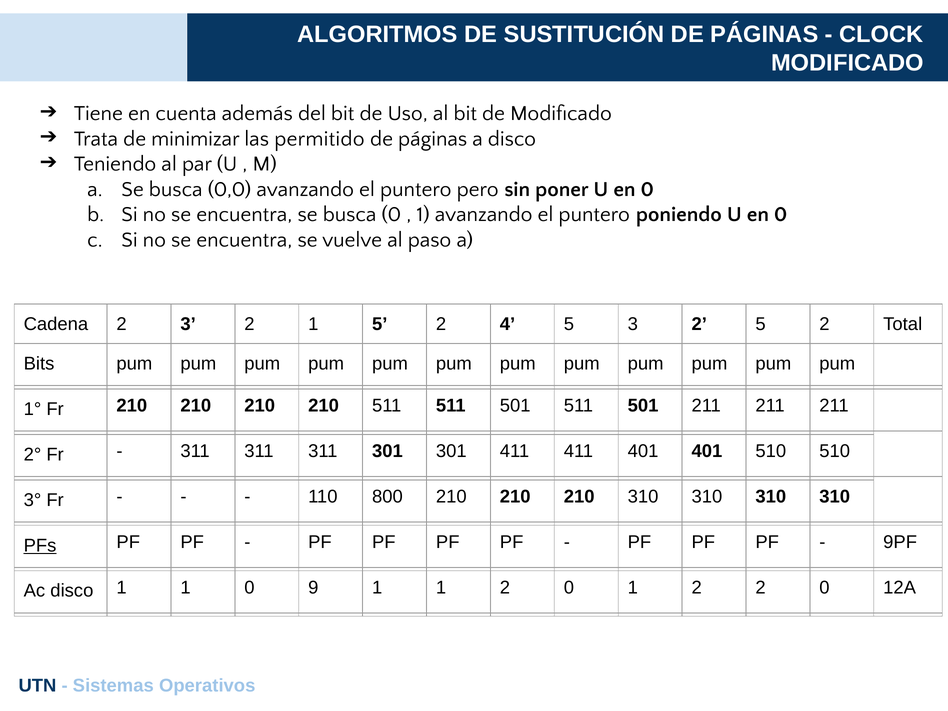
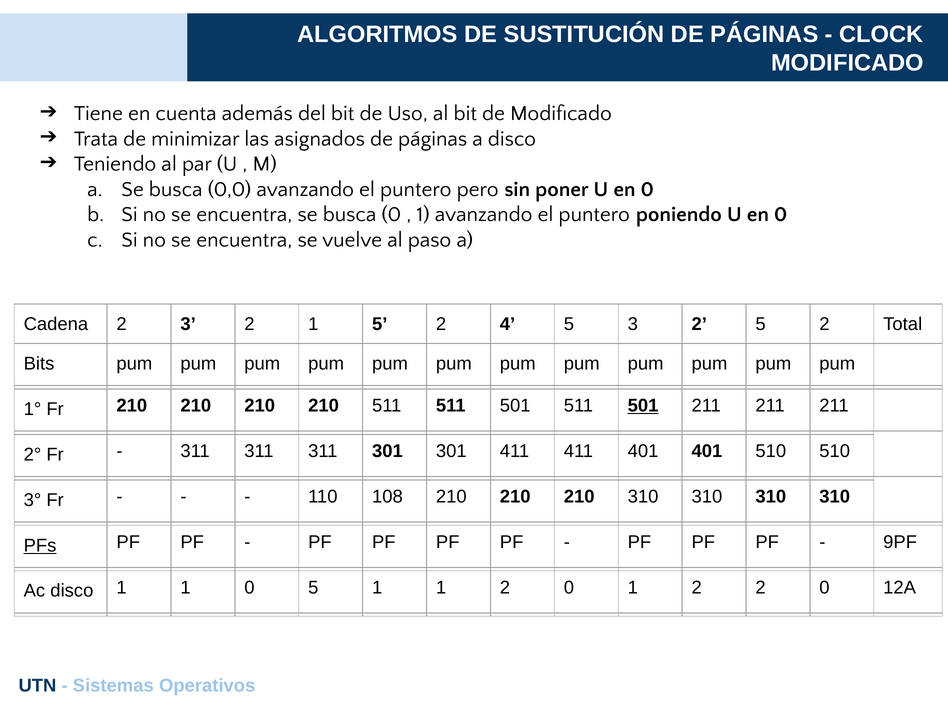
permitido: permitido -> asignados
501 at (643, 406) underline: none -> present
800: 800 -> 108
0 9: 9 -> 5
